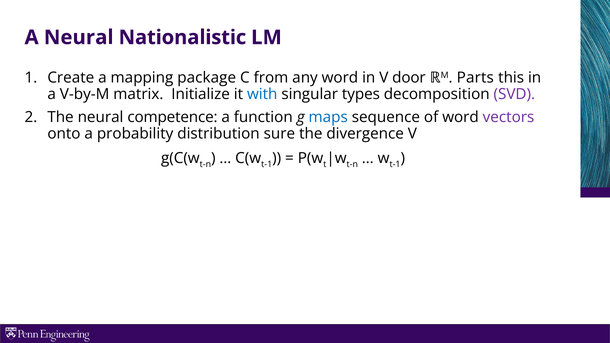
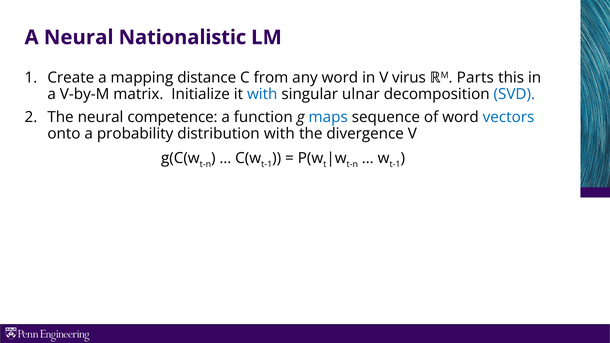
package: package -> distance
door: door -> virus
types: types -> ulnar
SVD colour: purple -> blue
vectors colour: purple -> blue
distribution sure: sure -> with
